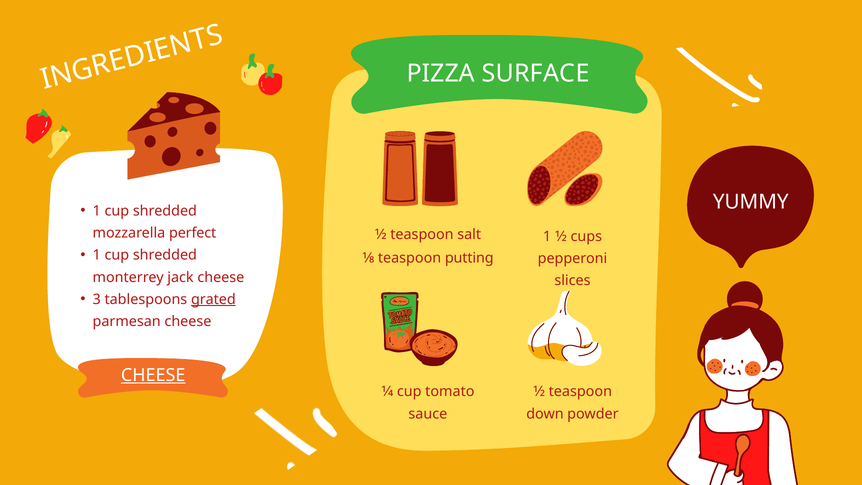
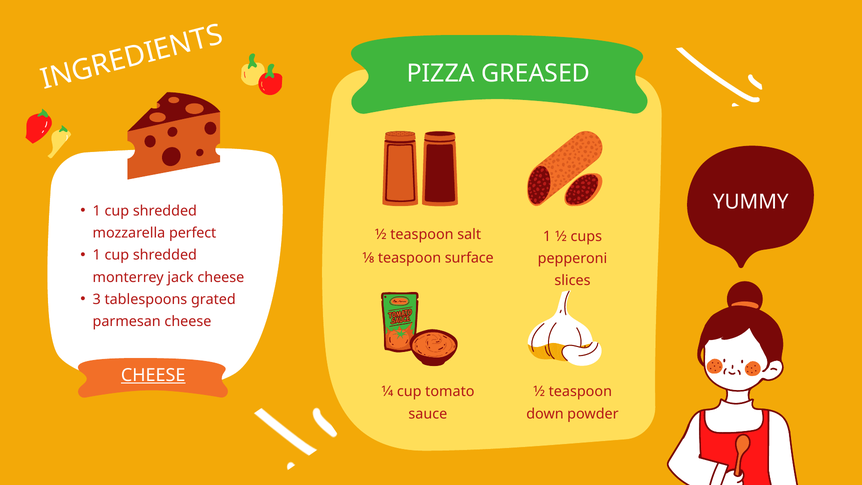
SURFACE: SURFACE -> GREASED
putting: putting -> surface
grated underline: present -> none
